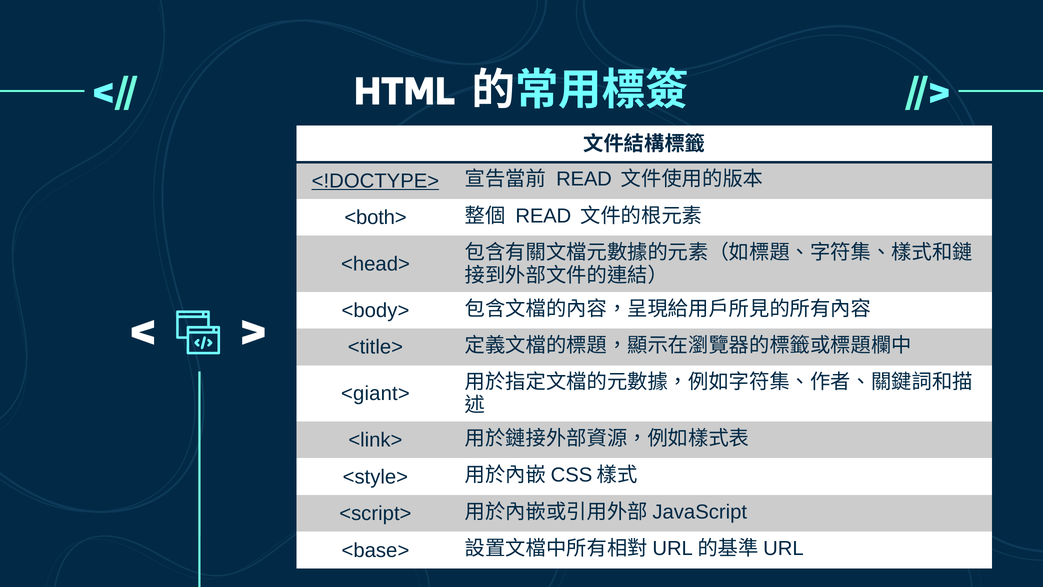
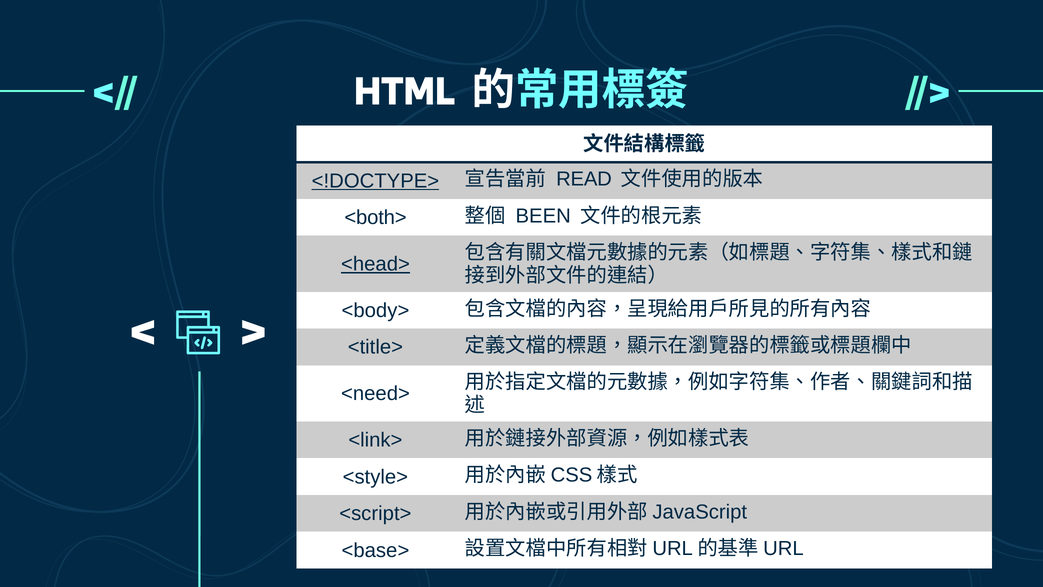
READ at (543, 216): READ -> BEEN
<head> underline: none -> present
<giant>: <giant> -> <need>
